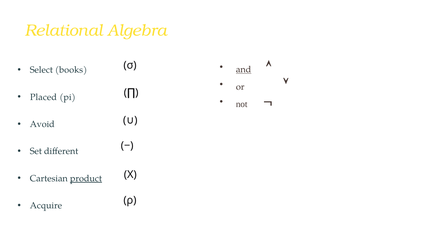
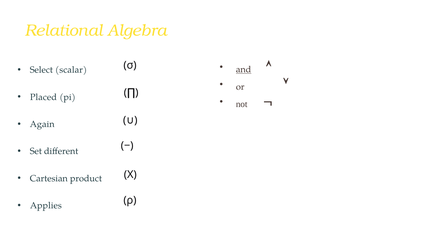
books: books -> scalar
Avoid: Avoid -> Again
product underline: present -> none
Acquire: Acquire -> Applies
